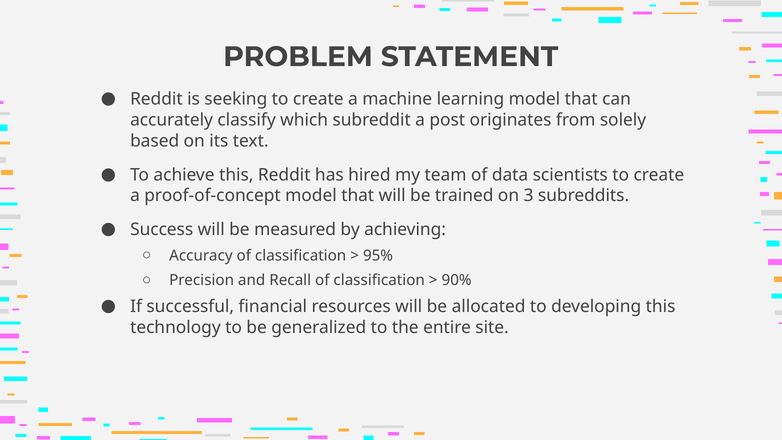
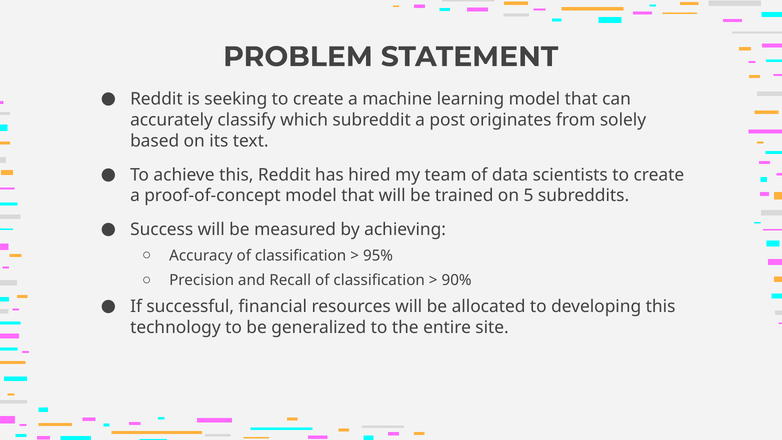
3: 3 -> 5
